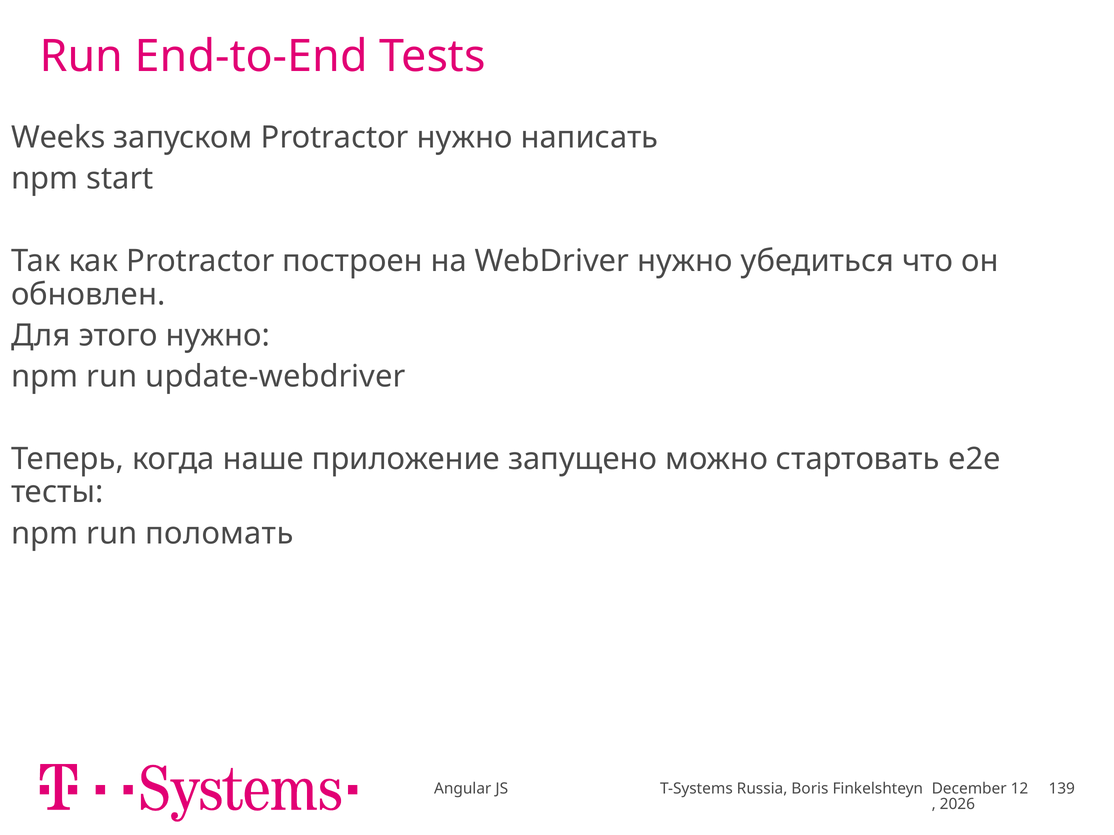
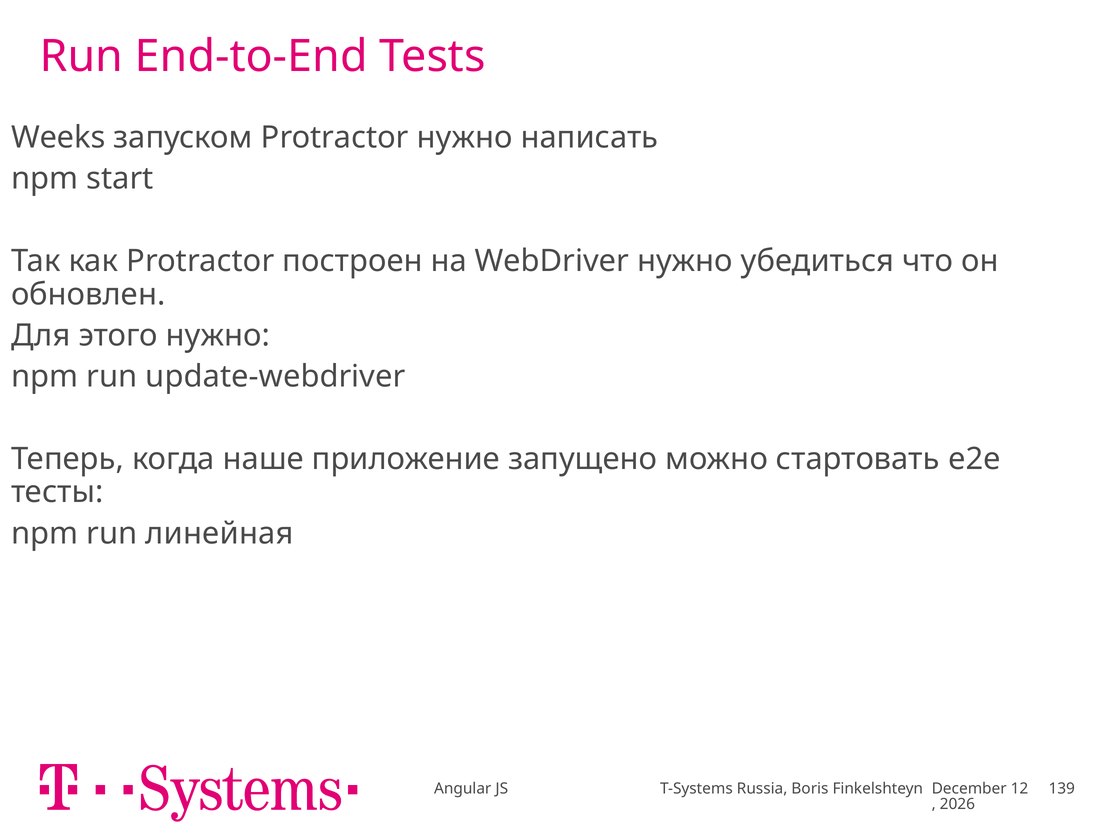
поломать: поломать -> линейная
